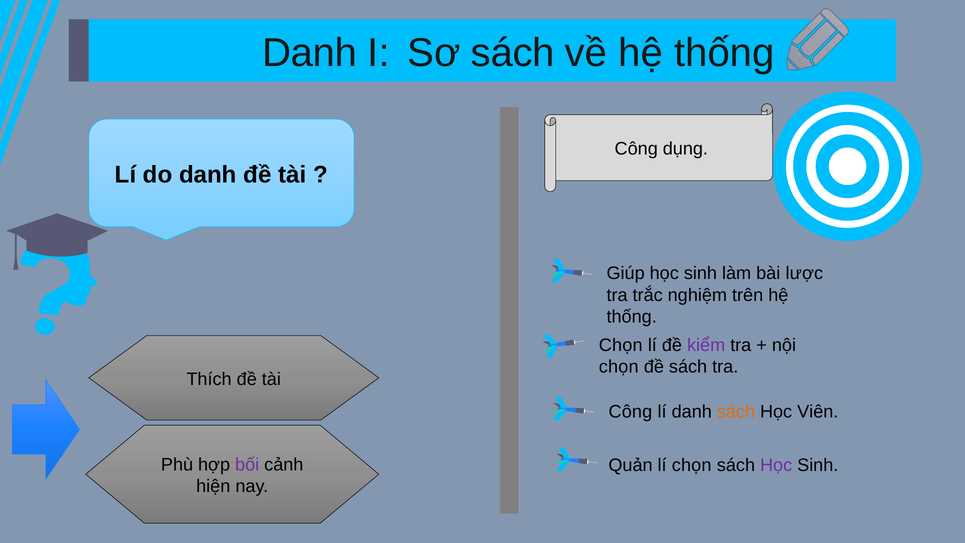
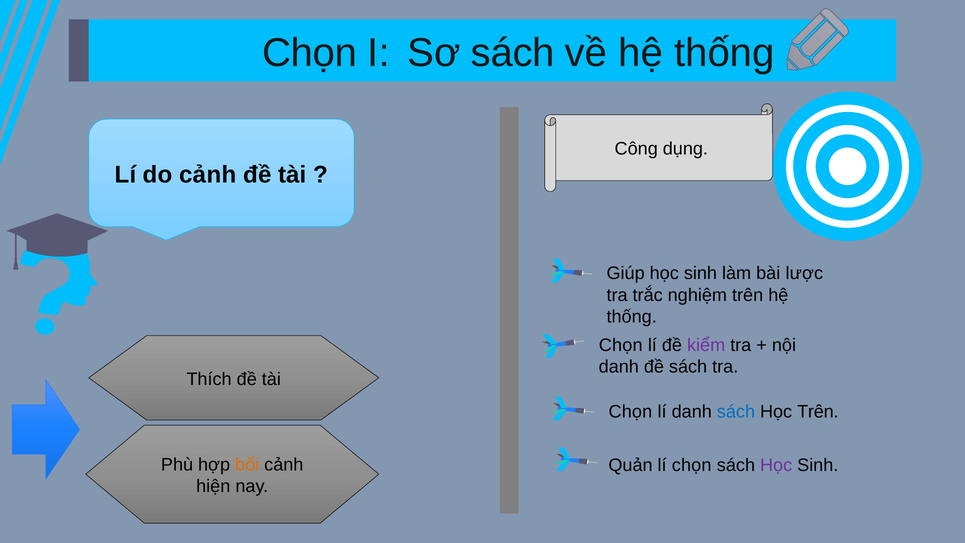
Danh at (310, 53): Danh -> Chọn
do danh: danh -> cảnh
chọn at (619, 367): chọn -> danh
Công at (630, 412): Công -> Chọn
sách at (736, 412) colour: orange -> blue
Học Viên: Viên -> Trên
bối colour: purple -> orange
